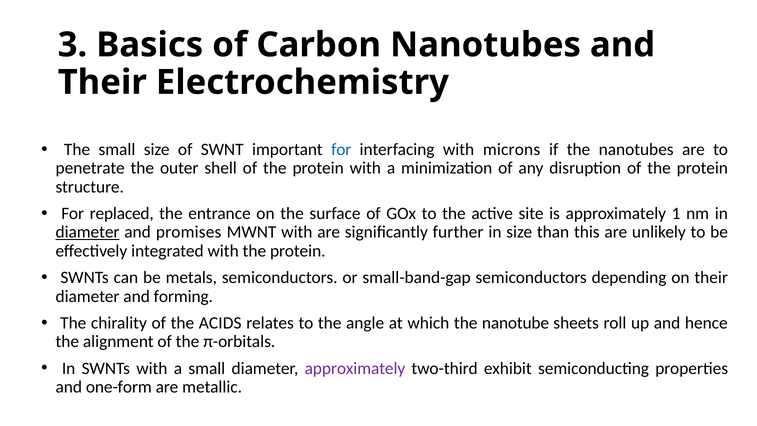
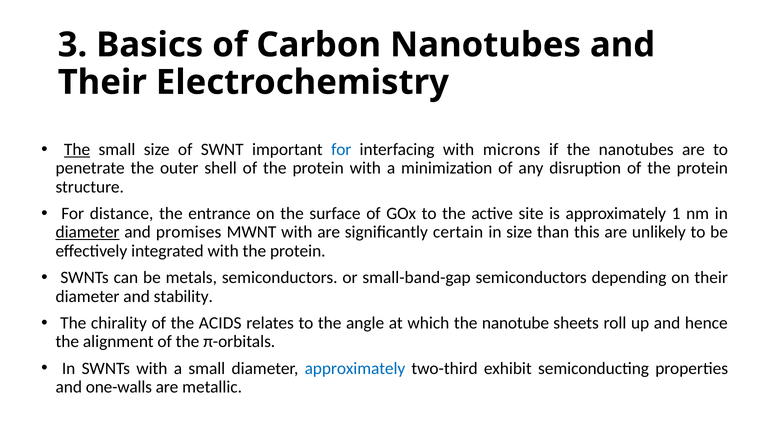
The at (77, 149) underline: none -> present
replaced: replaced -> distance
further: further -> certain
forming: forming -> stability
approximately at (355, 368) colour: purple -> blue
one-form: one-form -> one-walls
